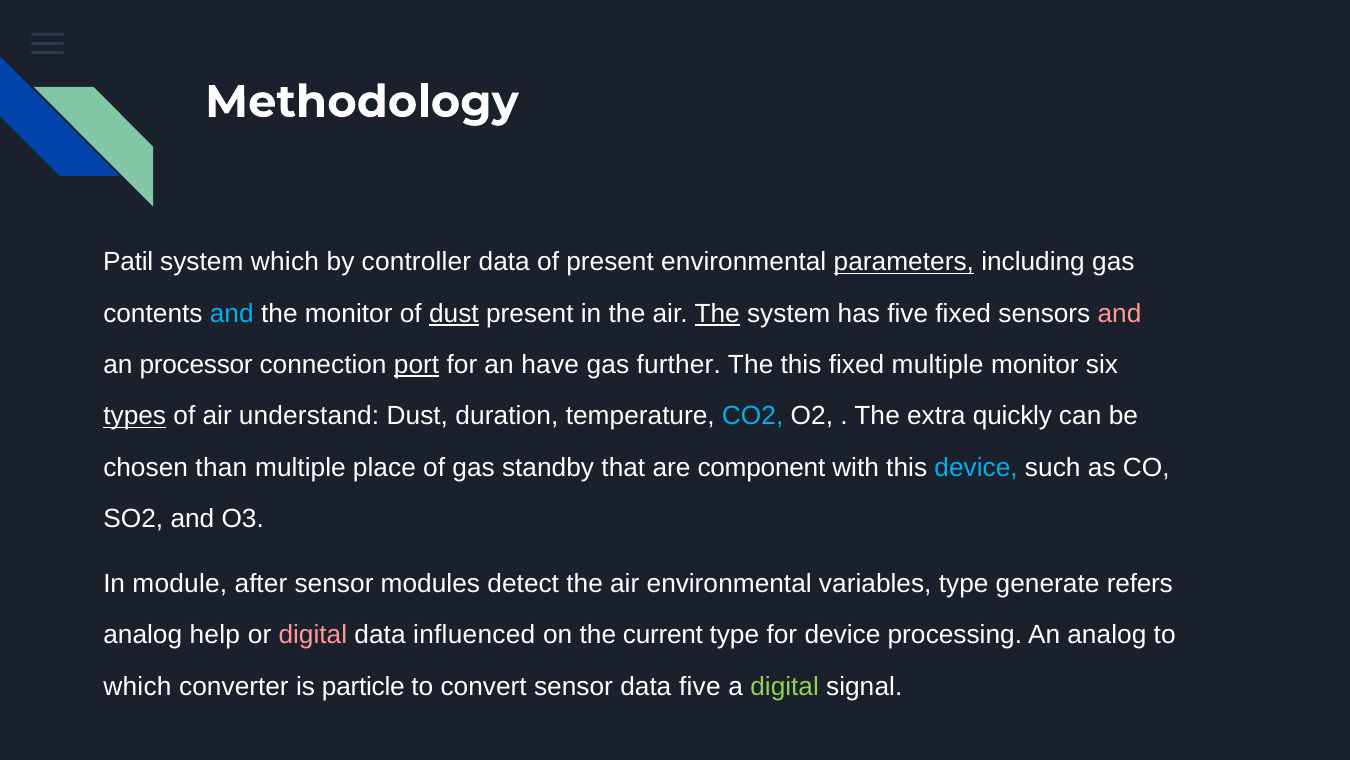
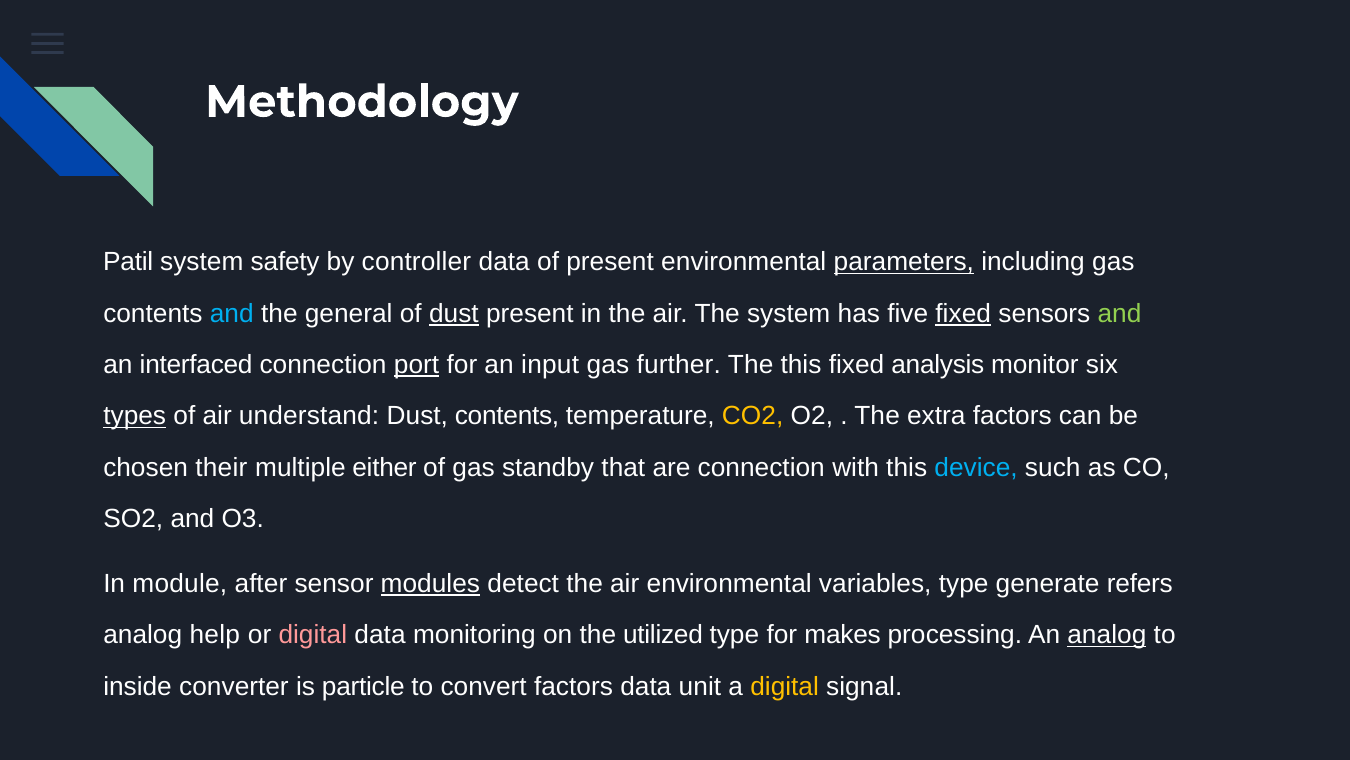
system which: which -> safety
the monitor: monitor -> general
The at (717, 313) underline: present -> none
fixed at (963, 313) underline: none -> present
and at (1120, 313) colour: pink -> light green
processor: processor -> interfaced
have: have -> input
fixed multiple: multiple -> analysis
Dust duration: duration -> contents
CO2 colour: light blue -> yellow
extra quickly: quickly -> factors
than: than -> their
place: place -> either
are component: component -> connection
modules underline: none -> present
influenced: influenced -> monitoring
current: current -> utilized
for device: device -> makes
analog at (1107, 634) underline: none -> present
which at (137, 686): which -> inside
convert sensor: sensor -> factors
data five: five -> unit
digital at (785, 686) colour: light green -> yellow
